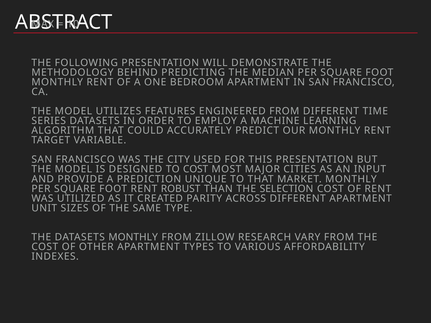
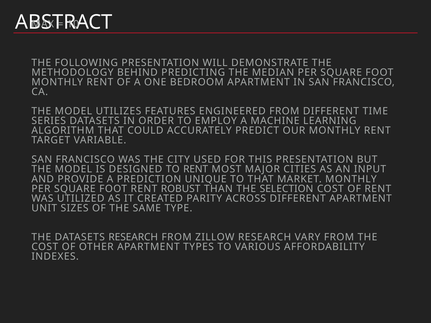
TO COST: COST -> RENT
DATASETS MONTHLY: MONTHLY -> RESEARCH
